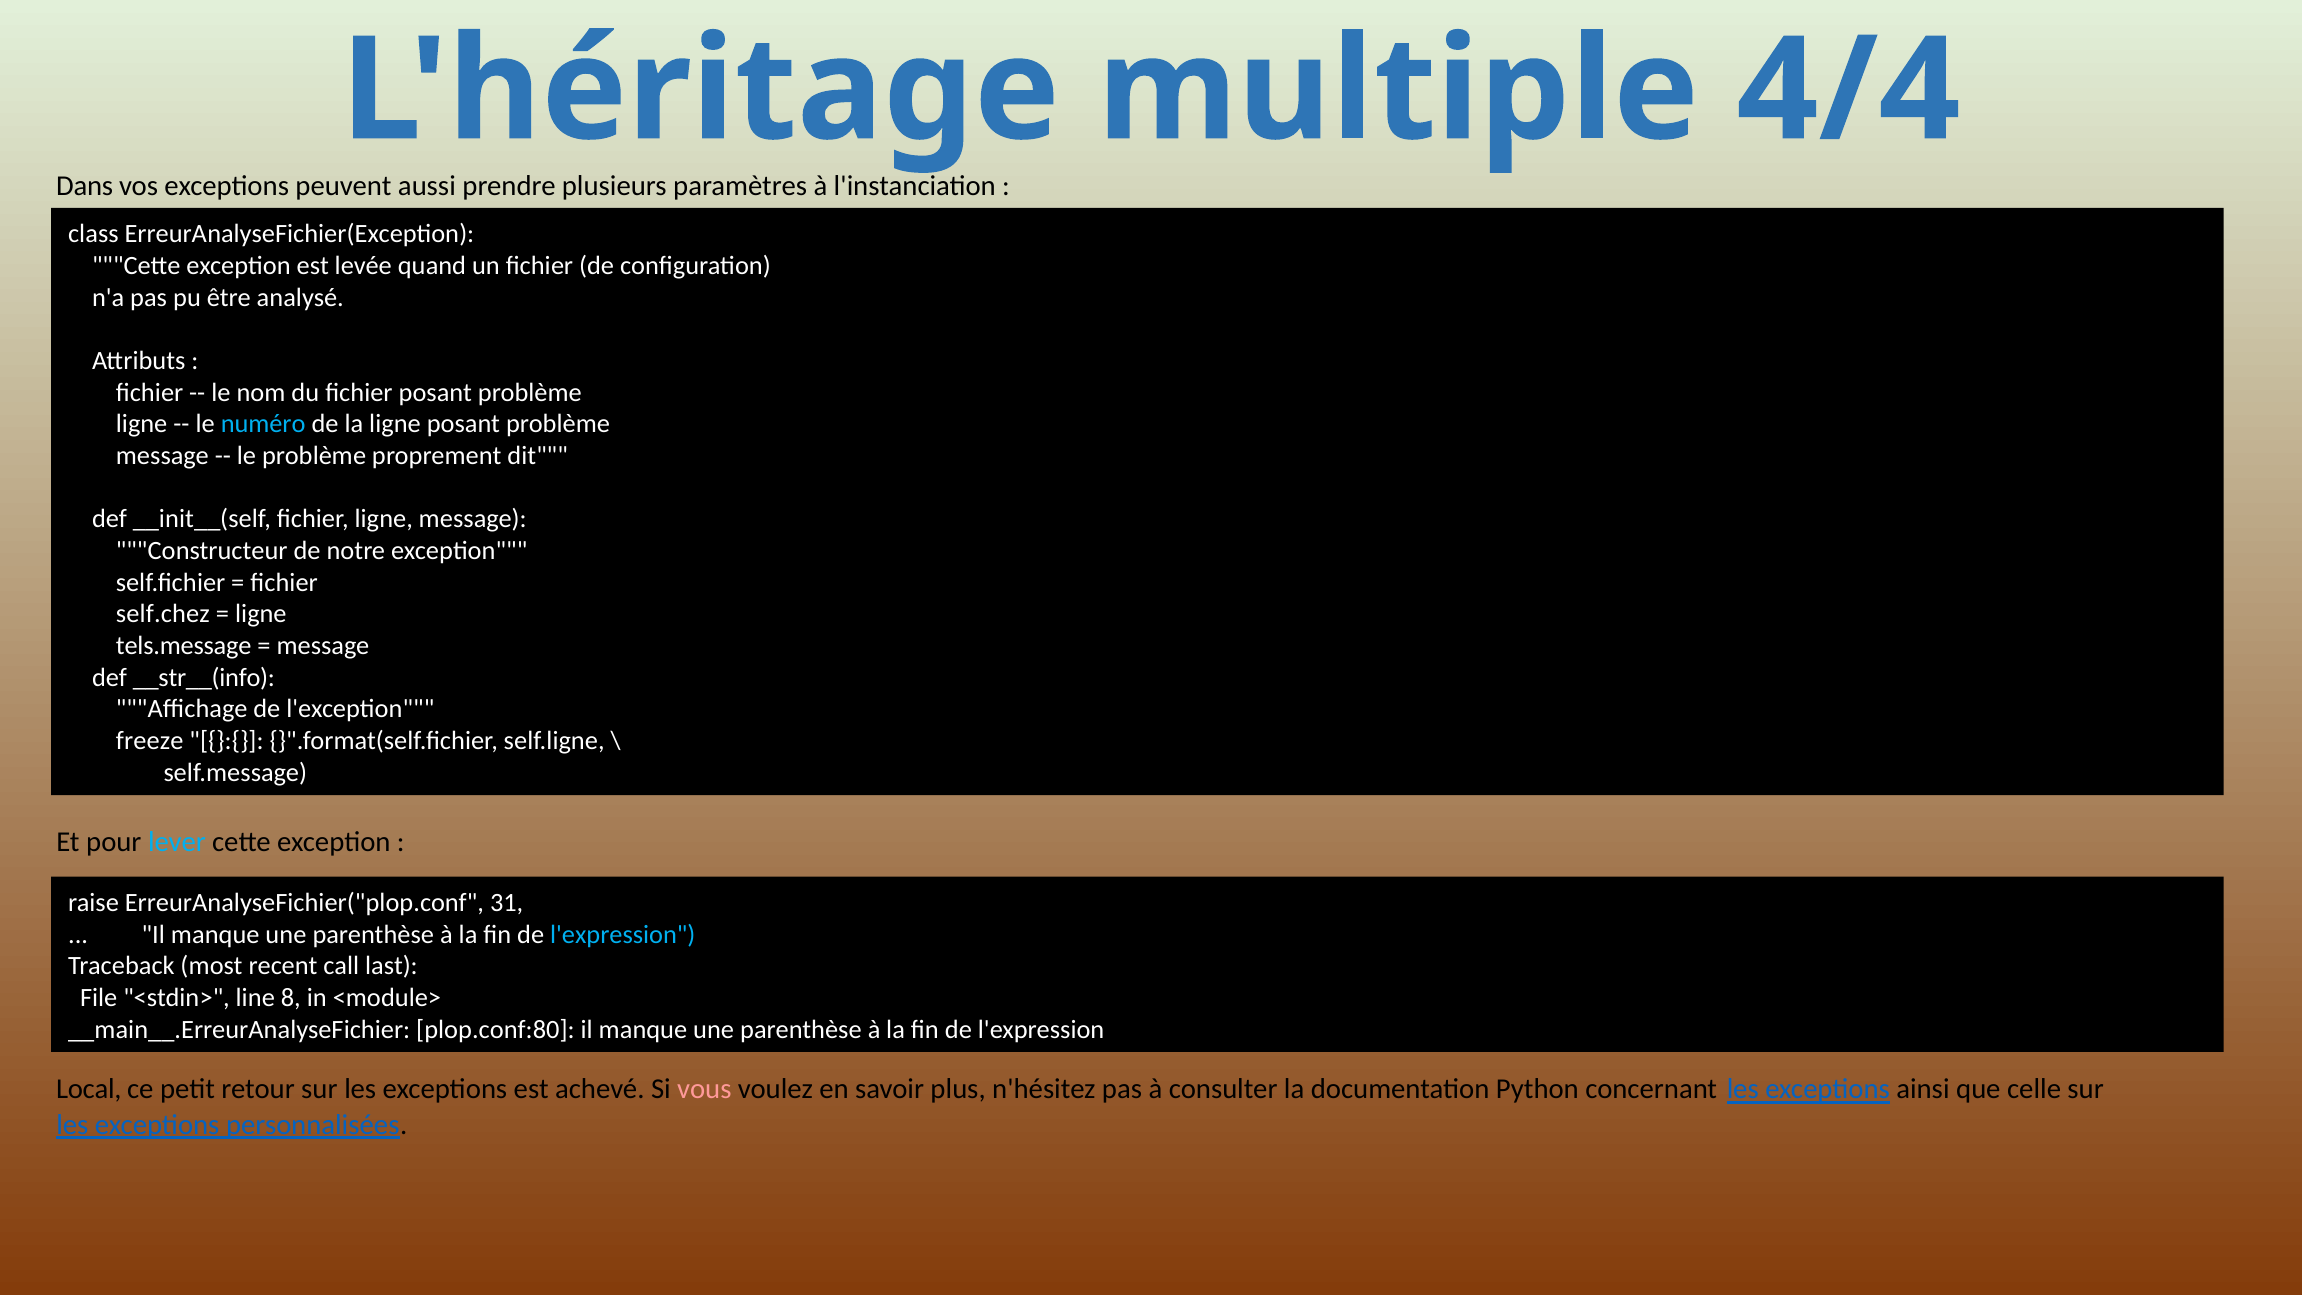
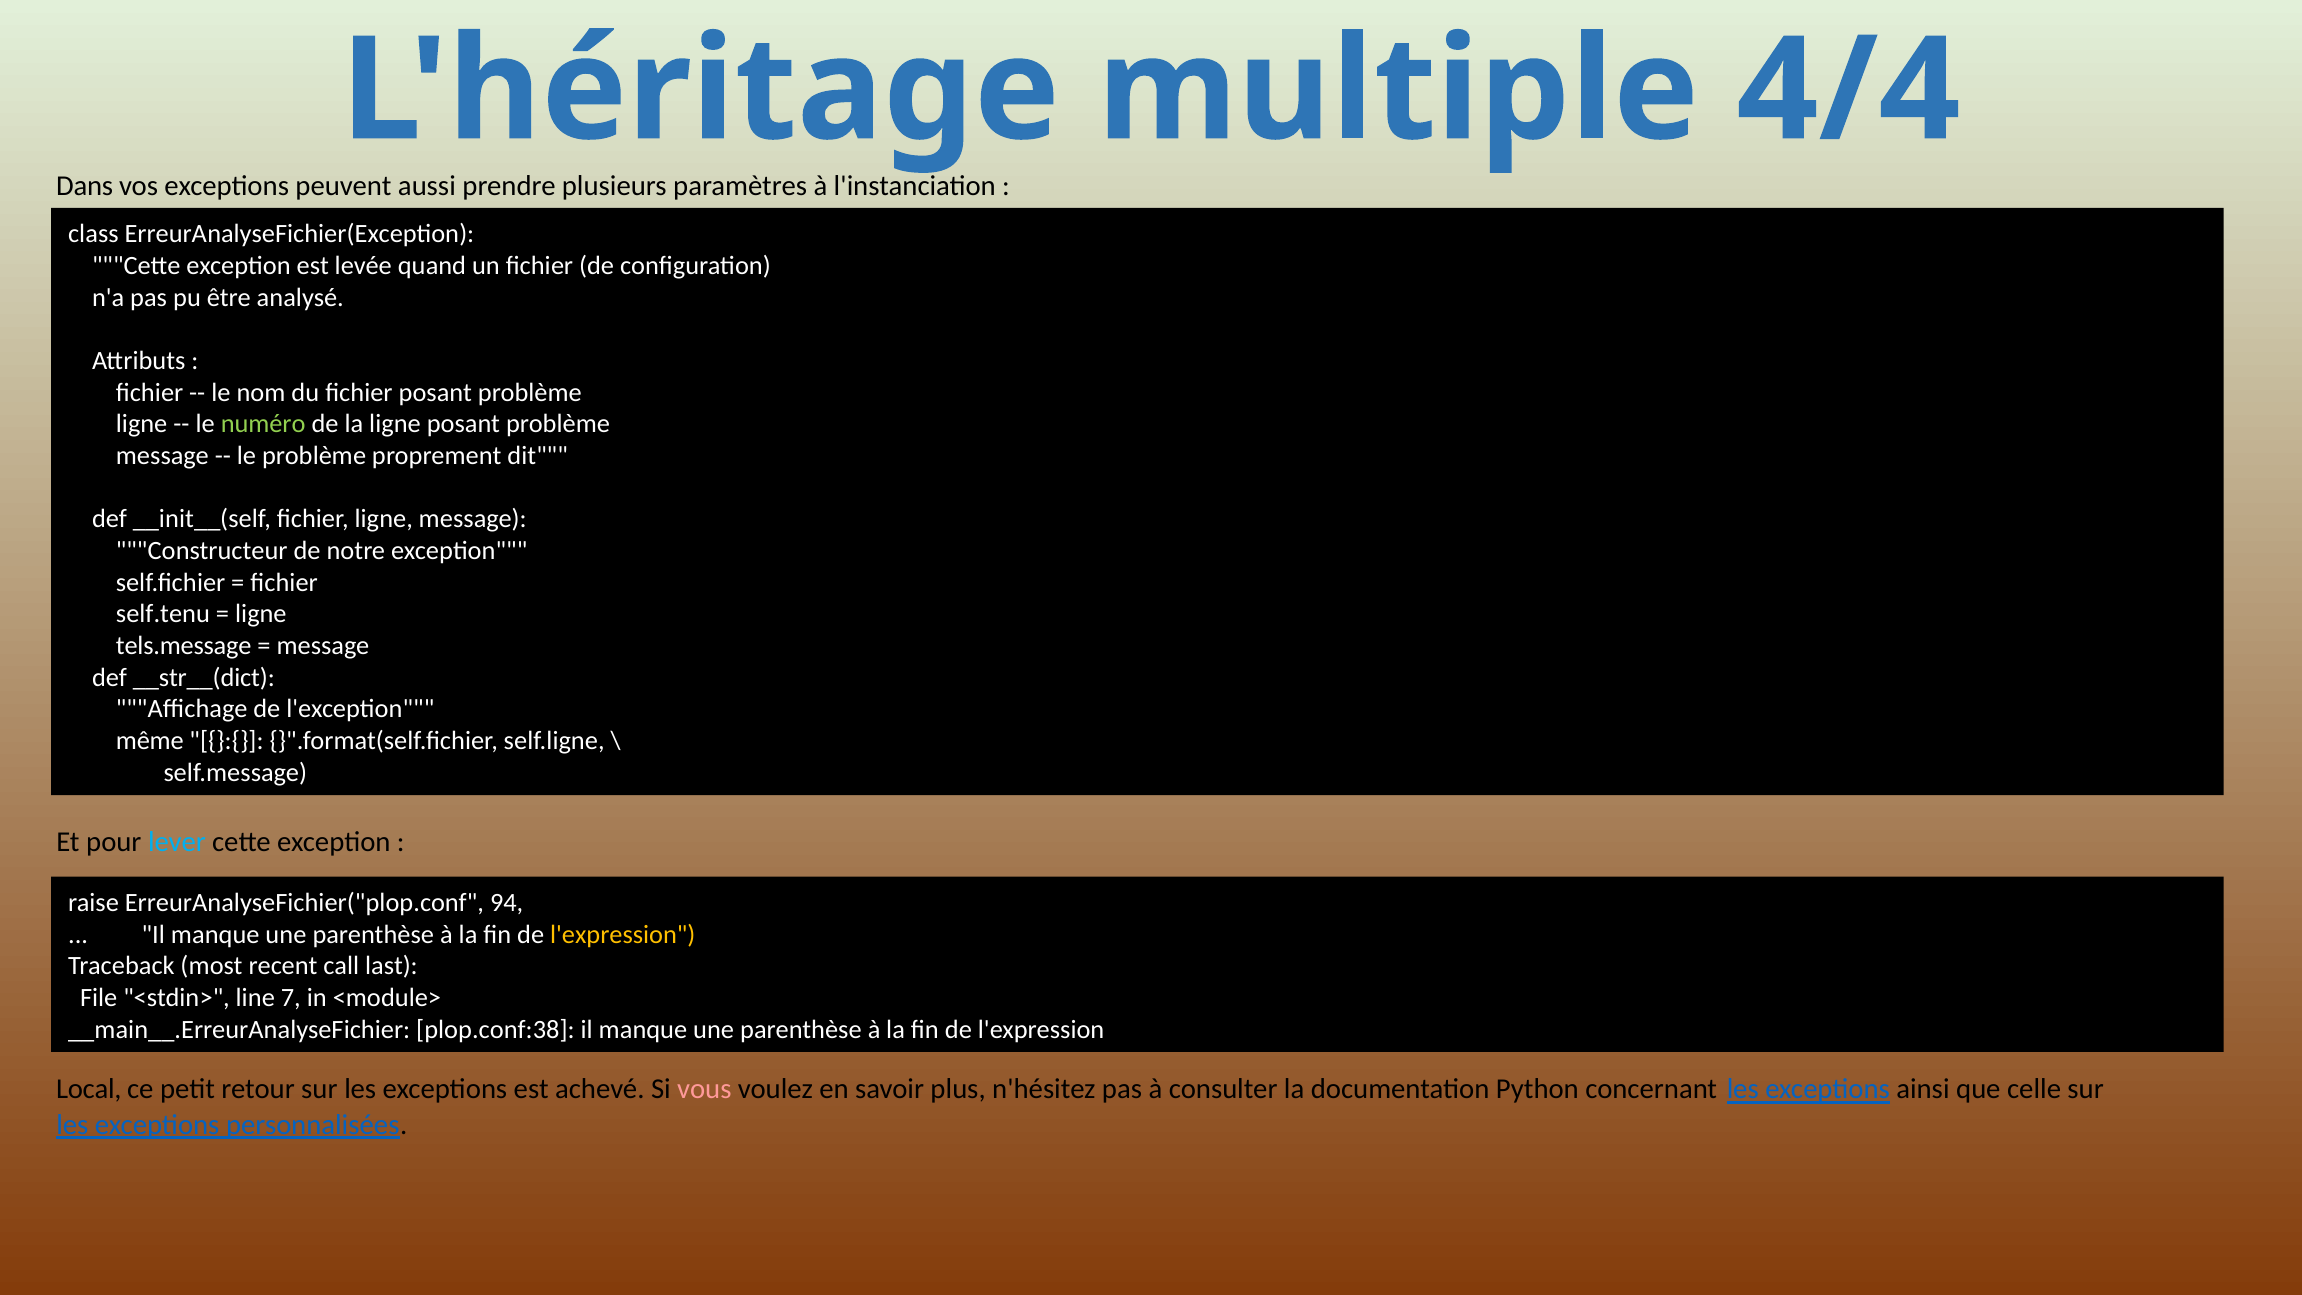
numéro colour: light blue -> light green
self.chez: self.chez -> self.tenu
__str__(info: __str__(info -> __str__(dict
freeze: freeze -> même
31: 31 -> 94
l'expression at (623, 934) colour: light blue -> yellow
8: 8 -> 7
plop.conf:80: plop.conf:80 -> plop.conf:38
